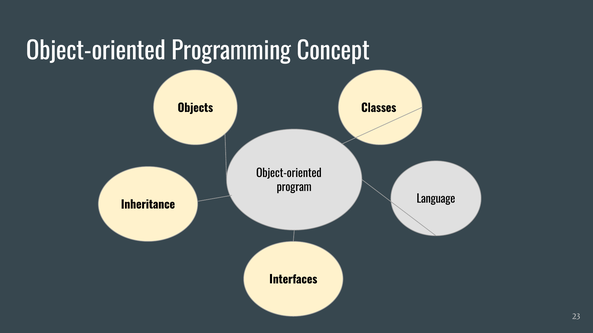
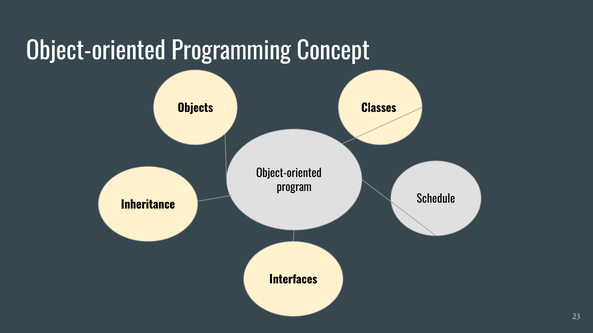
Language: Language -> Schedule
